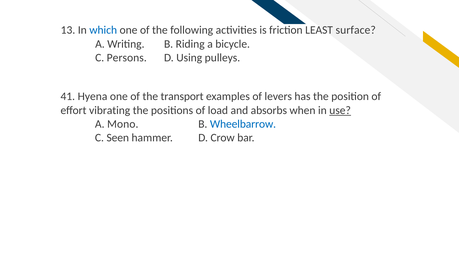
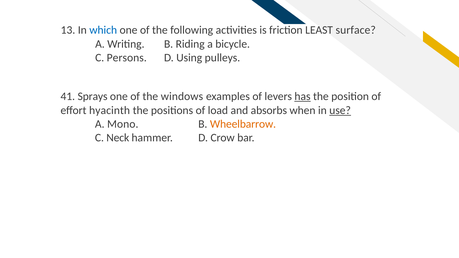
Hyena: Hyena -> Sprays
transport: transport -> windows
has underline: none -> present
vibrating: vibrating -> hyacinth
Wheelbarrow colour: blue -> orange
Seen: Seen -> Neck
